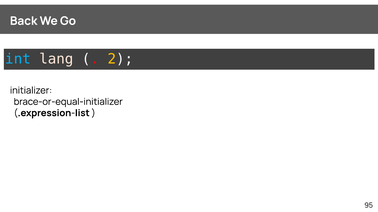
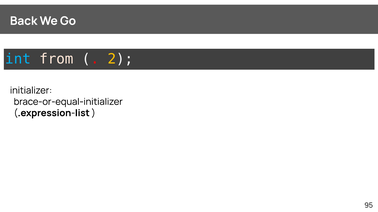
lang: lang -> from
